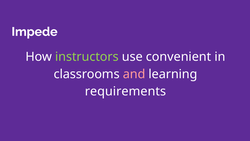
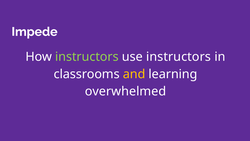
use convenient: convenient -> instructors
and colour: pink -> yellow
requirements: requirements -> overwhelmed
